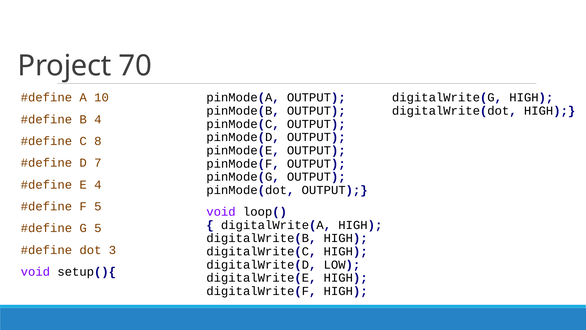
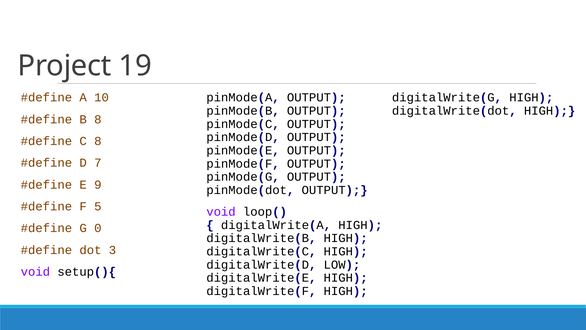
70: 70 -> 19
B 4: 4 -> 8
E 4: 4 -> 9
G 5: 5 -> 0
